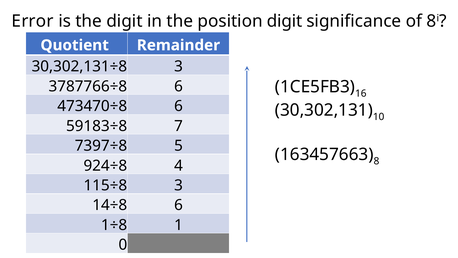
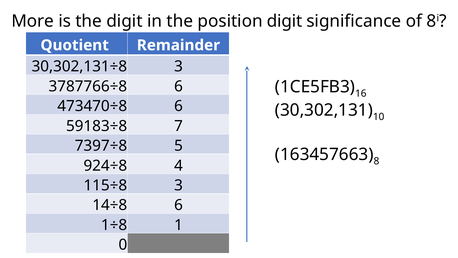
Error: Error -> More
